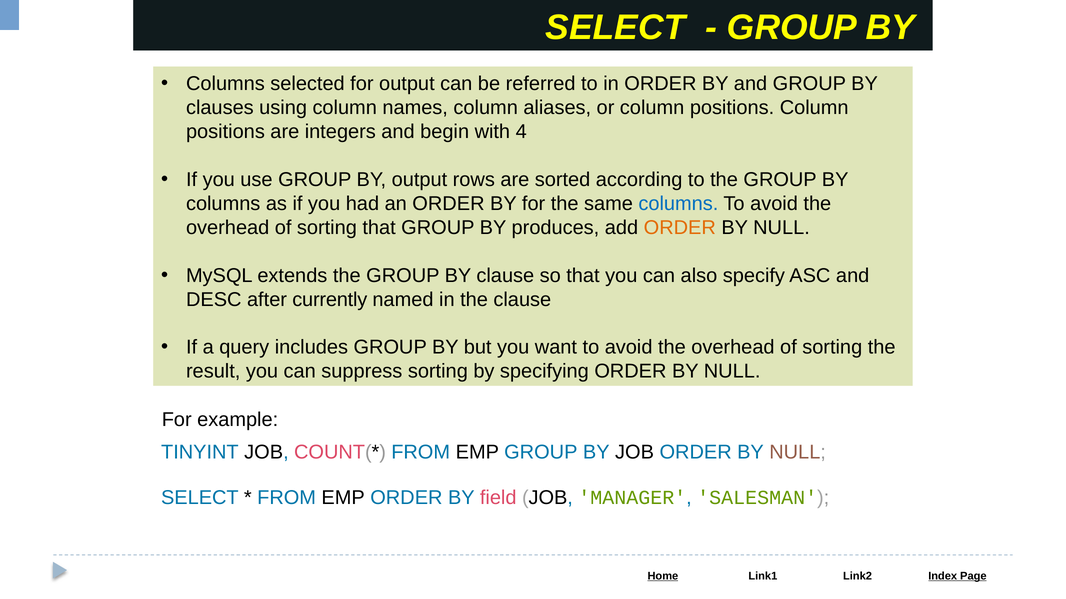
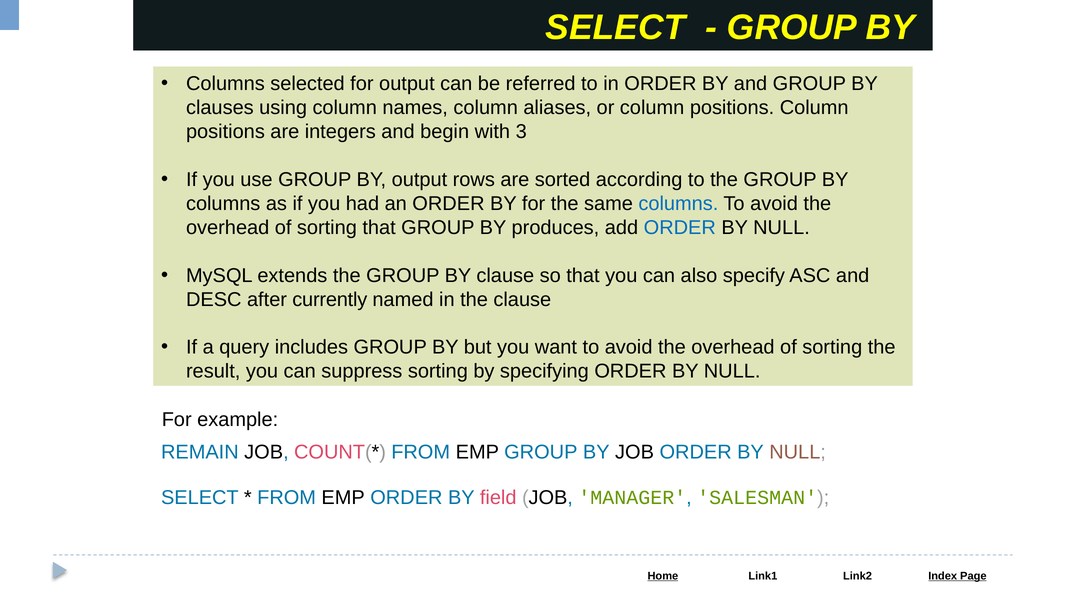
4: 4 -> 3
ORDER at (680, 228) colour: orange -> blue
TINYINT: TINYINT -> REMAIN
